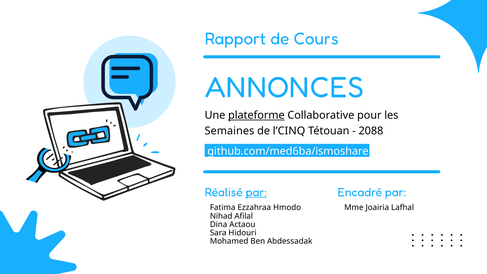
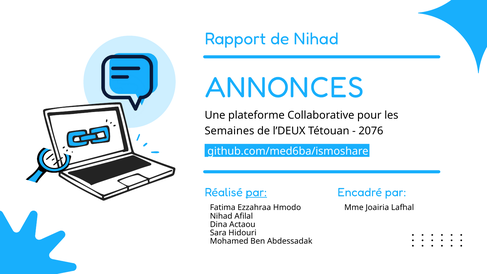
de Cours: Cours -> Nihad
plateforme underline: present -> none
l’CINQ: l’CINQ -> l’DEUX
2088: 2088 -> 2076
